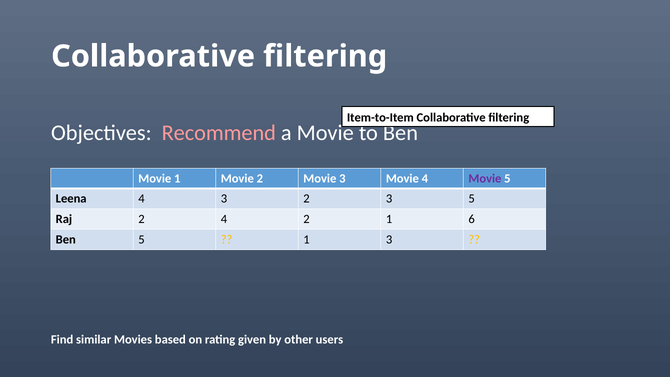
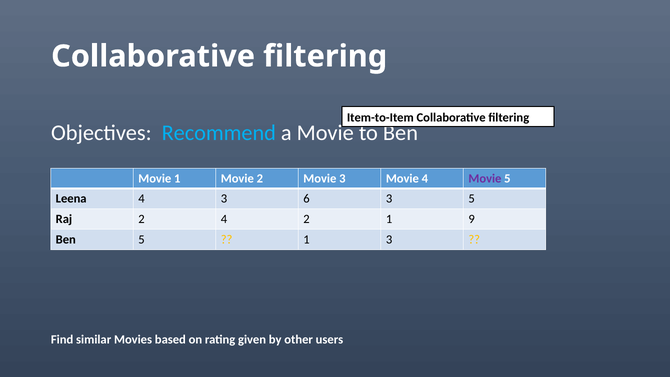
Recommend colour: pink -> light blue
3 2: 2 -> 6
6: 6 -> 9
